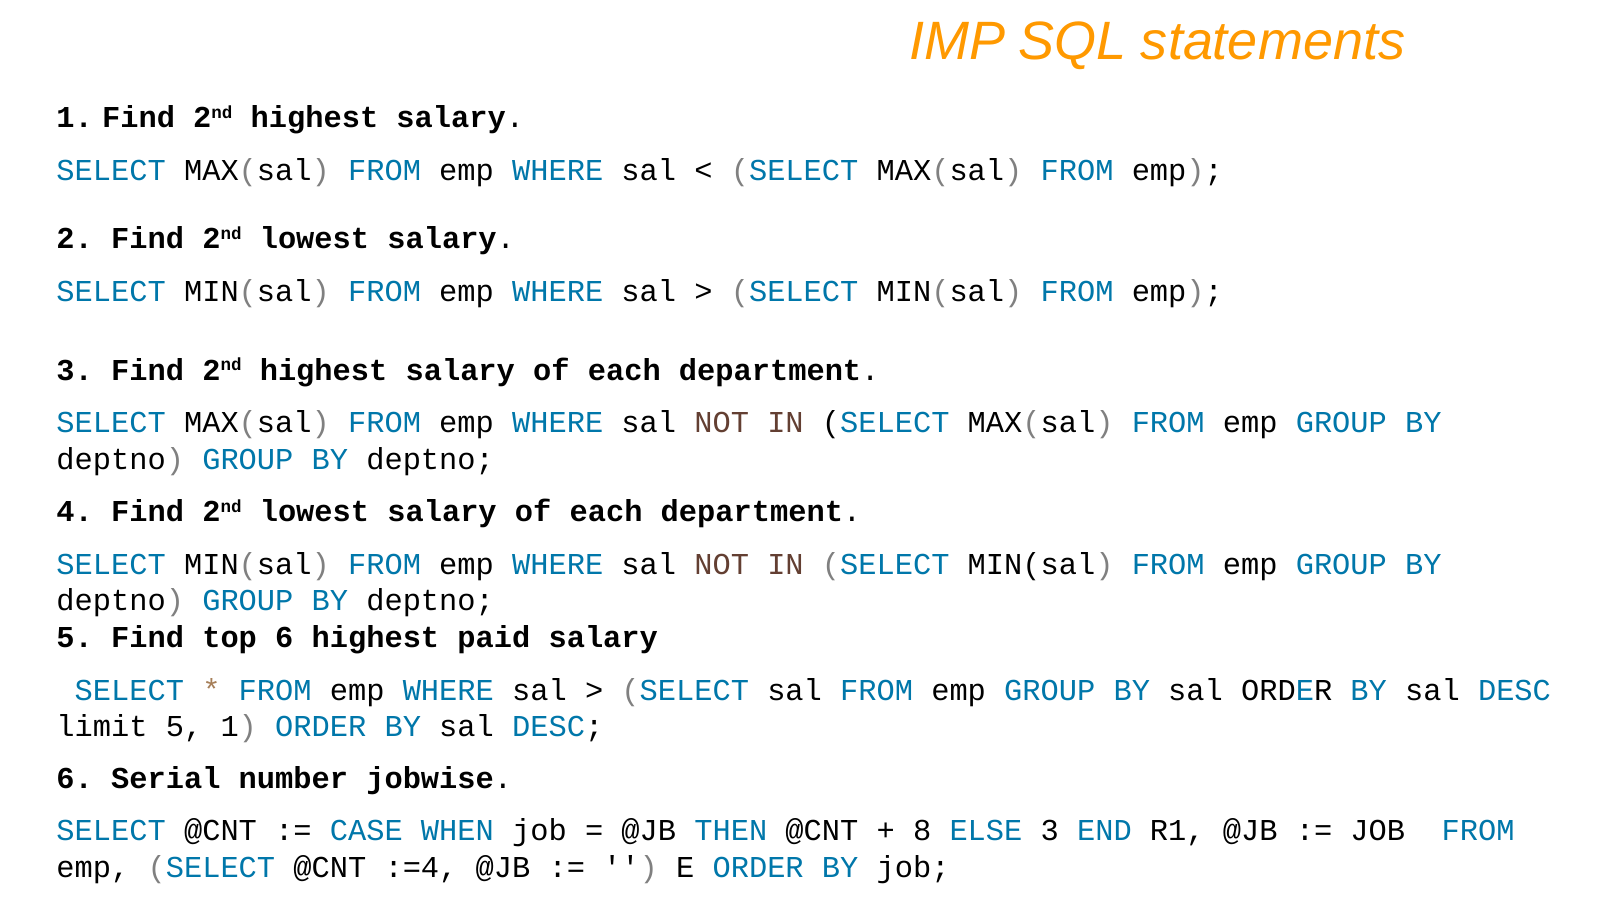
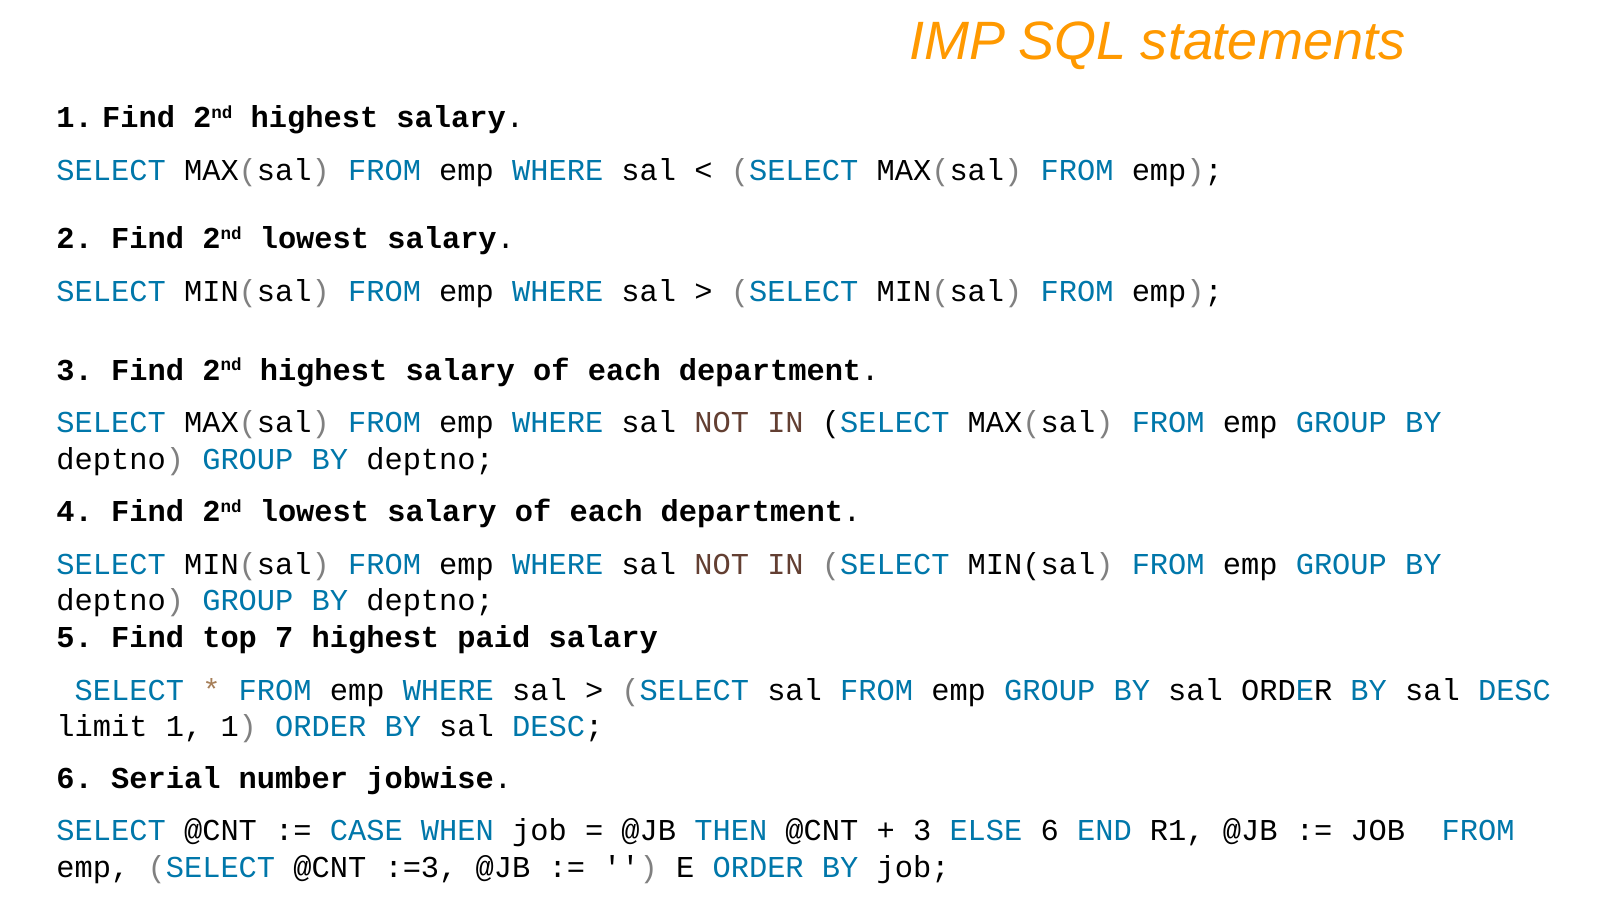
top 6: 6 -> 7
limit 5: 5 -> 1
8 at (922, 831): 8 -> 3
ELSE 3: 3 -> 6
:=4: :=4 -> :=3
